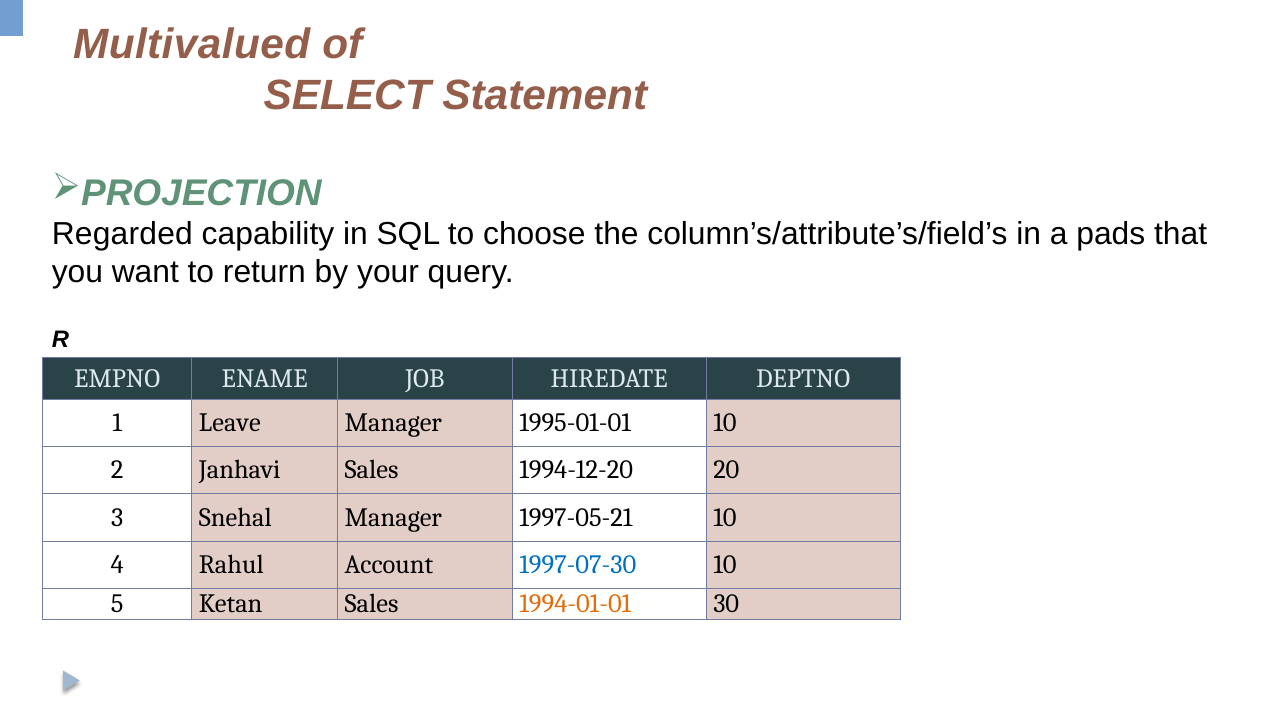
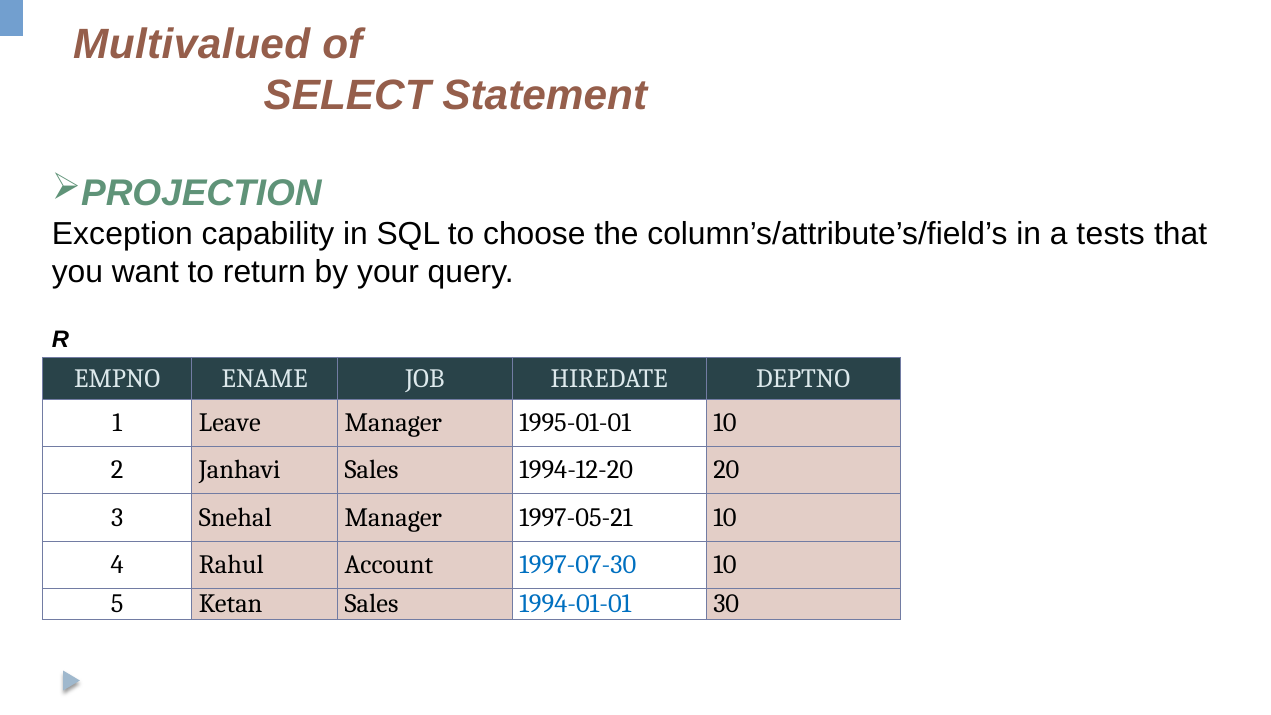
Regarded: Regarded -> Exception
pads: pads -> tests
1994-01-01 colour: orange -> blue
